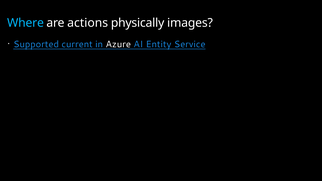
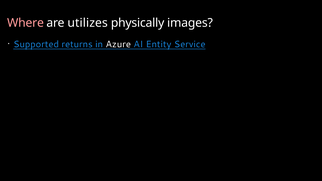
Where colour: light blue -> pink
actions: actions -> utilizes
current: current -> returns
